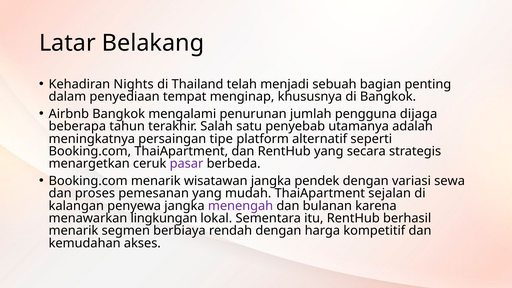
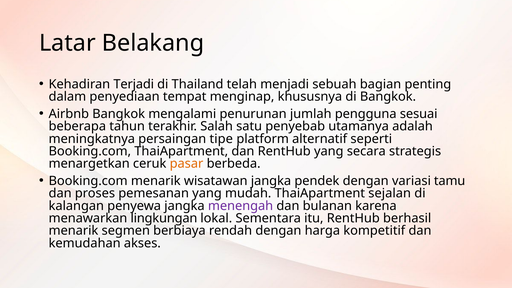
Nights: Nights -> Terjadi
dijaga: dijaga -> sesuai
pasar colour: purple -> orange
sewa: sewa -> tamu
